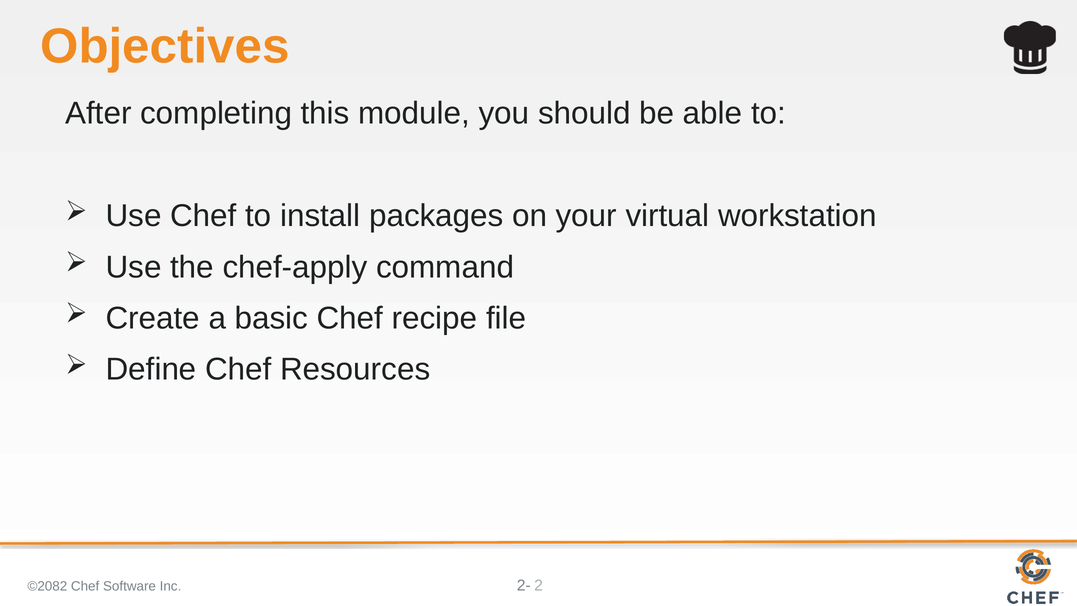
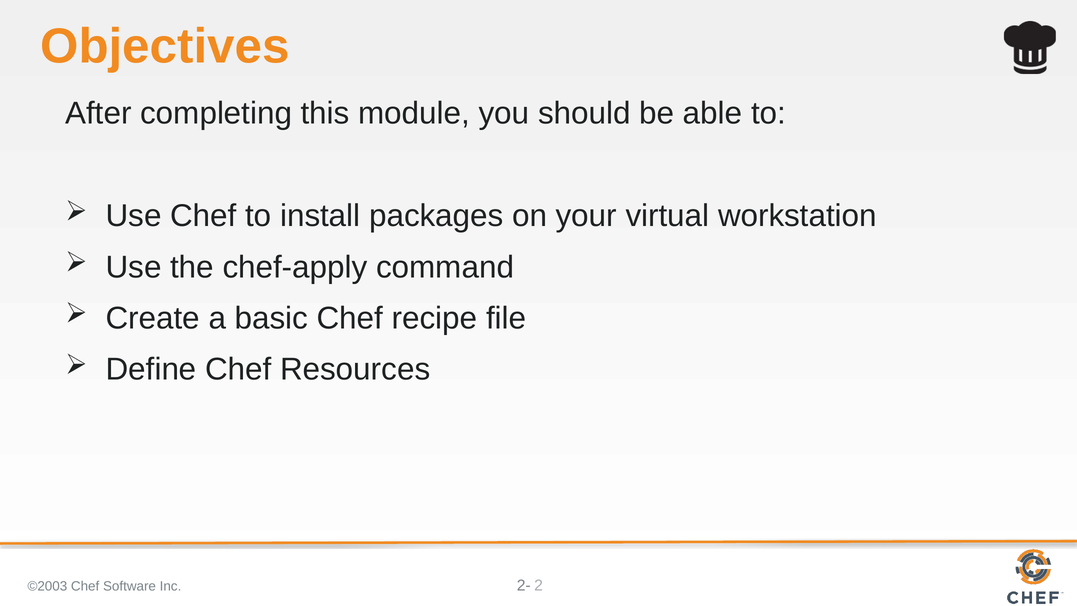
©2082: ©2082 -> ©2003
